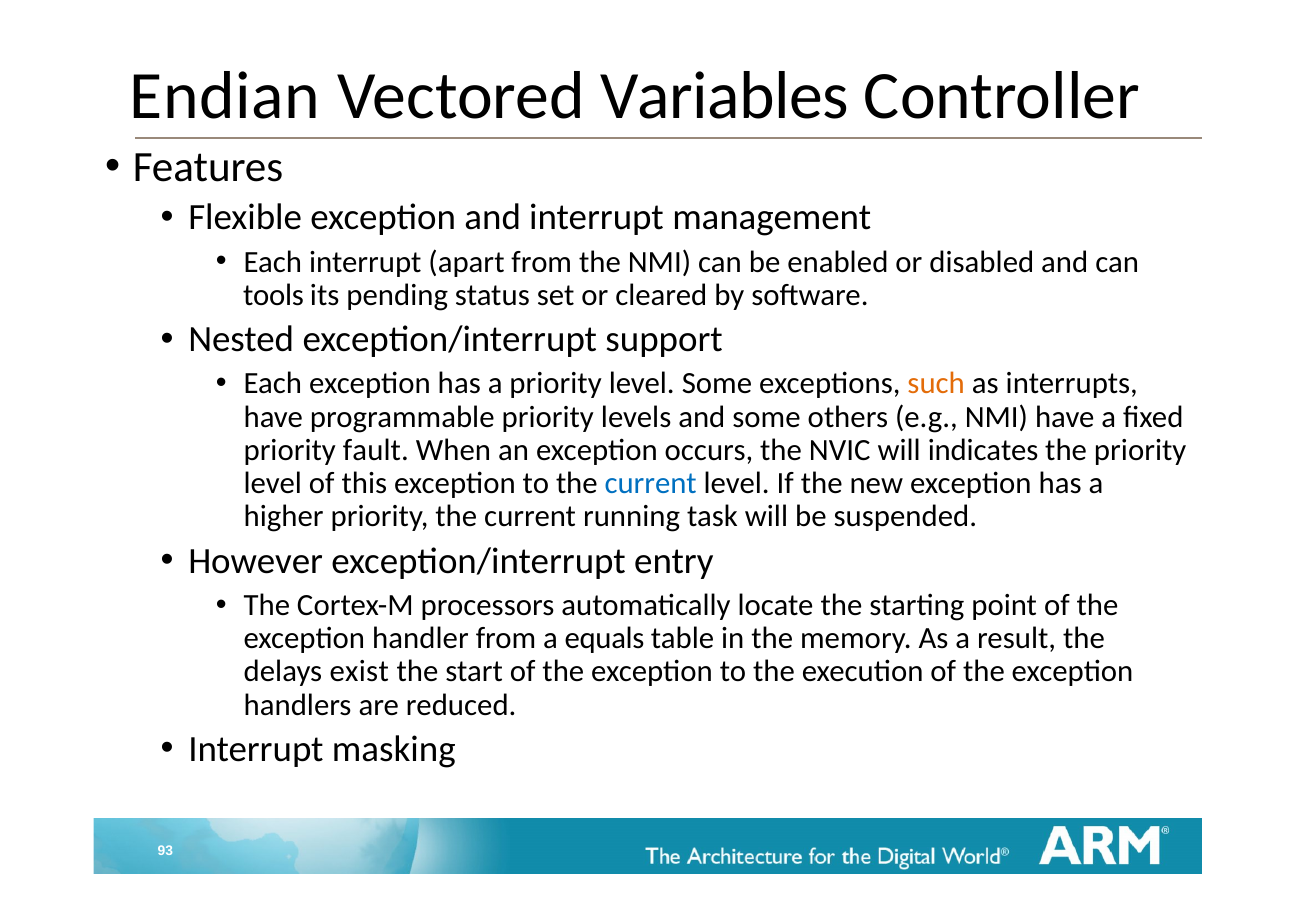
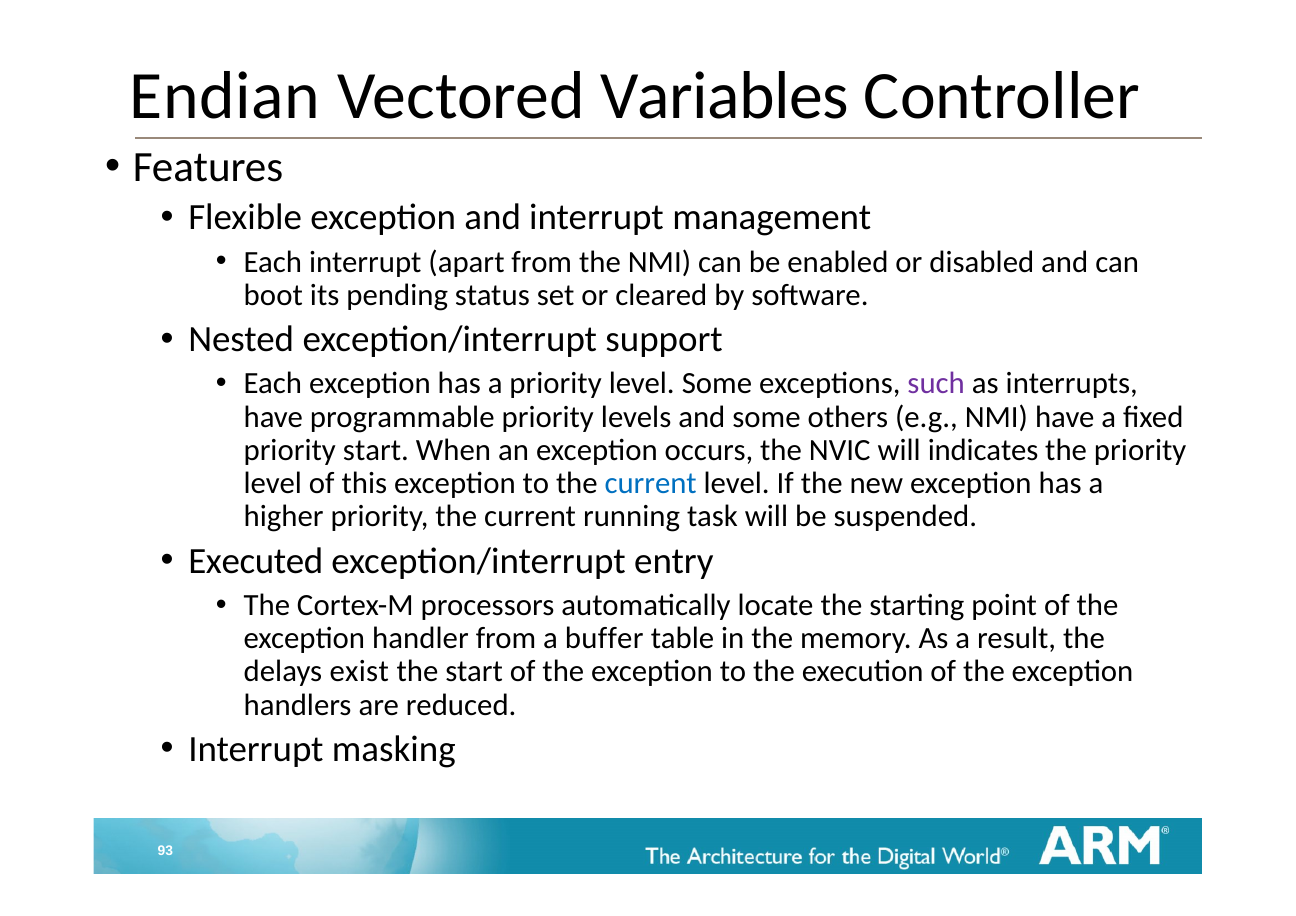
tools: tools -> boot
such colour: orange -> purple
priority fault: fault -> start
However: However -> Executed
equals: equals -> buffer
